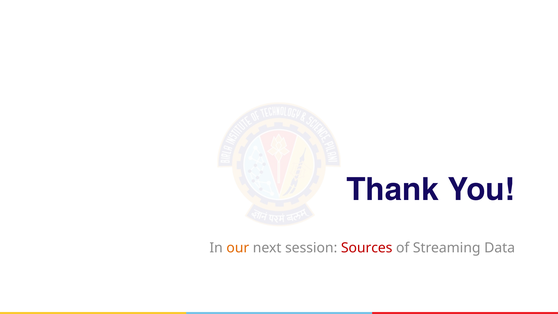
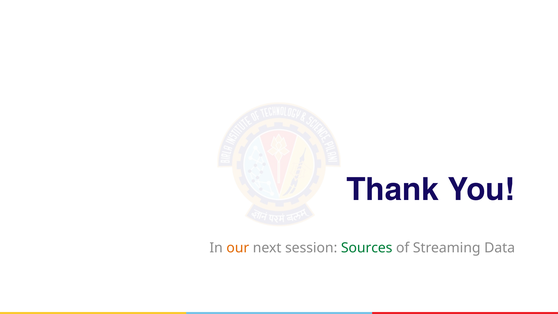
Sources colour: red -> green
